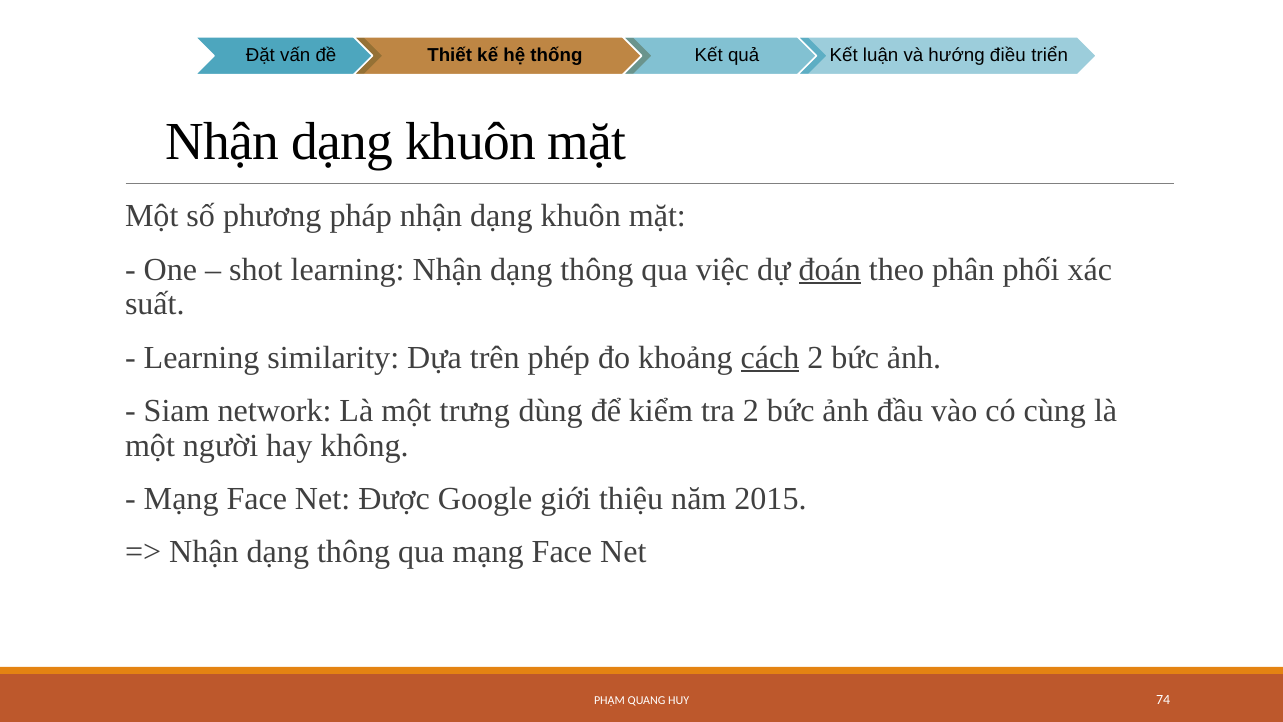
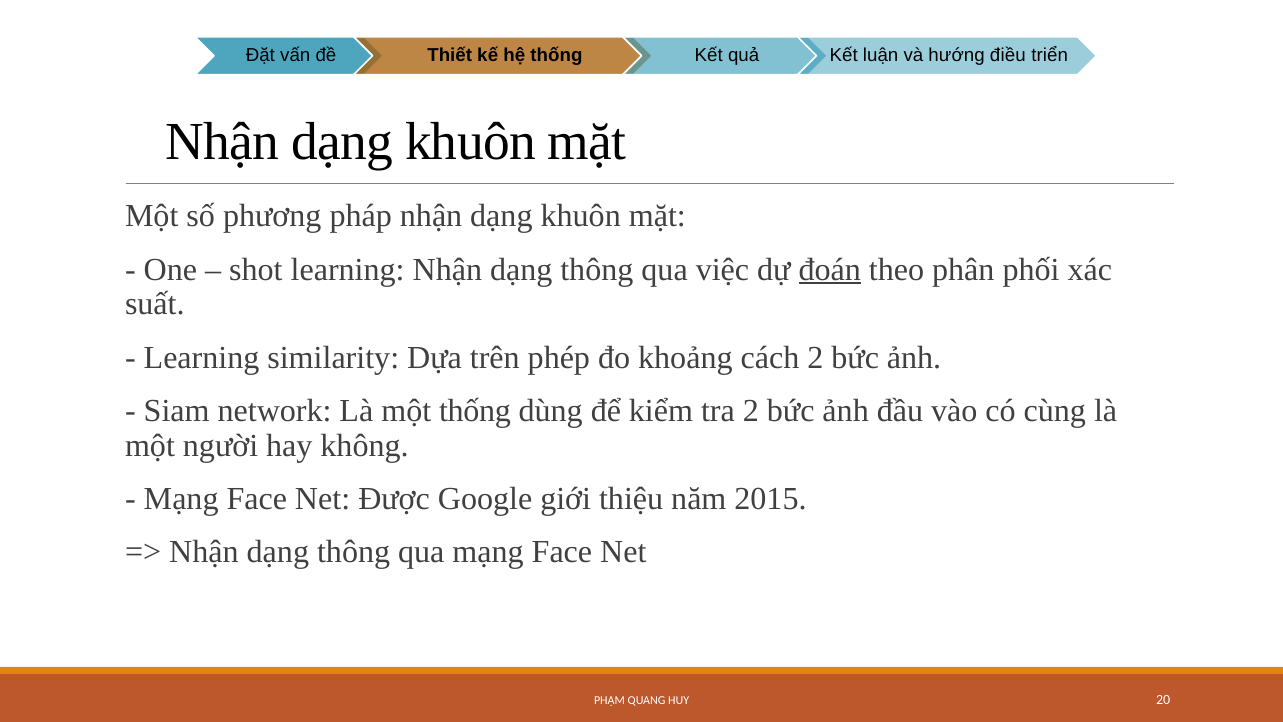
cách underline: present -> none
một trưng: trưng -> thống
74: 74 -> 20
